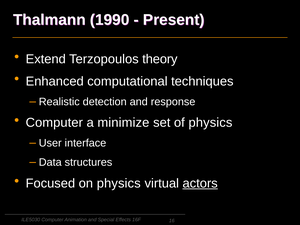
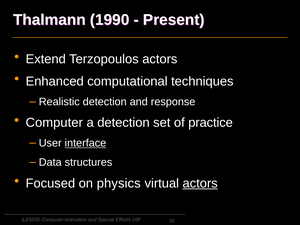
Terzopoulos theory: theory -> actors
a minimize: minimize -> detection
of physics: physics -> practice
interface underline: none -> present
